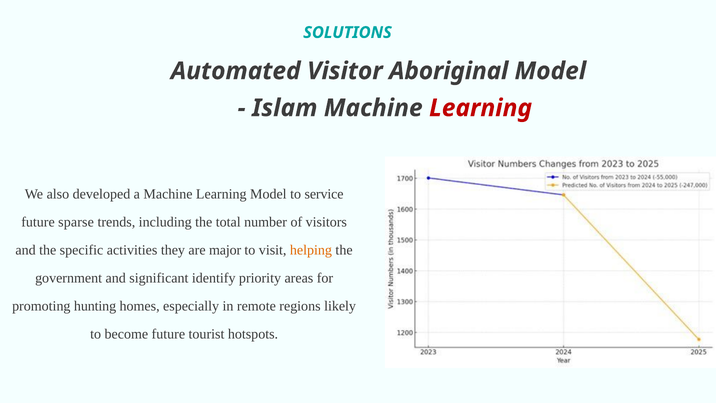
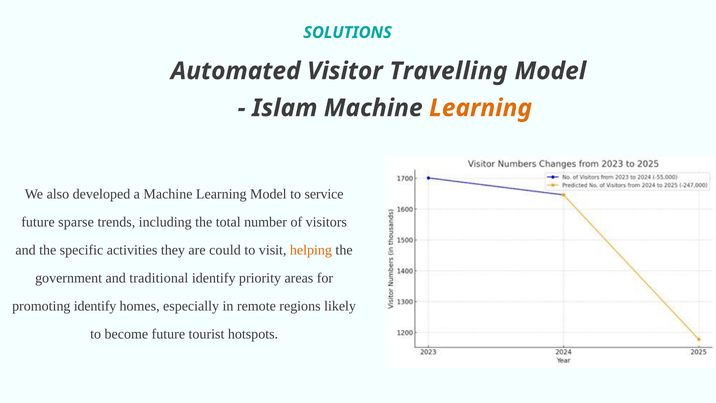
Aboriginal: Aboriginal -> Travelling
Learning at (481, 108) colour: red -> orange
major: major -> could
significant: significant -> traditional
promoting hunting: hunting -> identify
